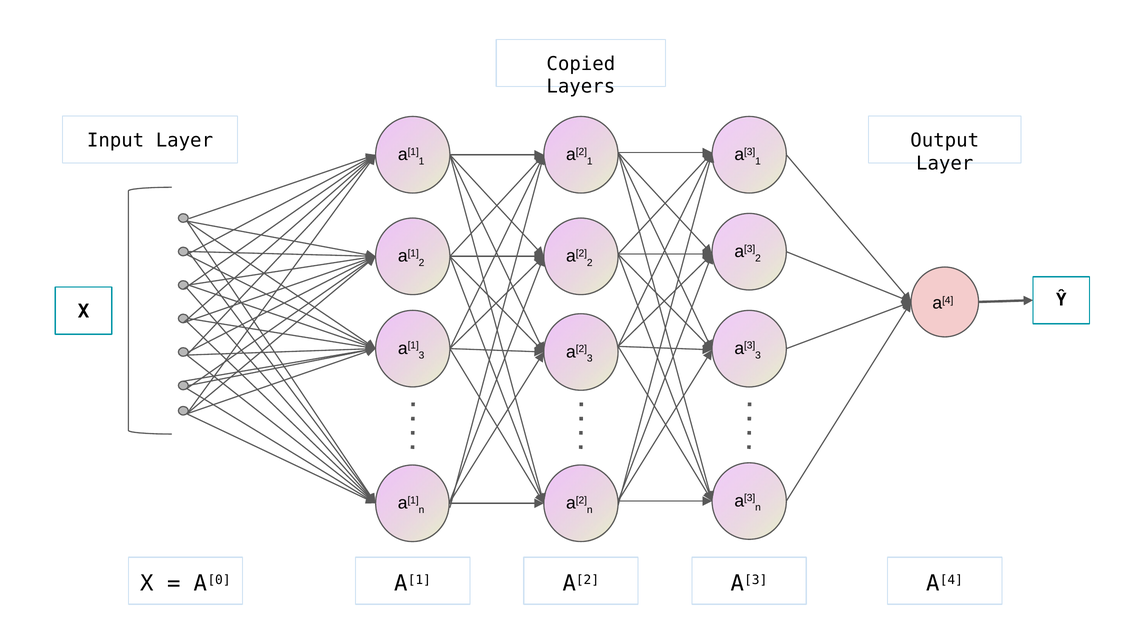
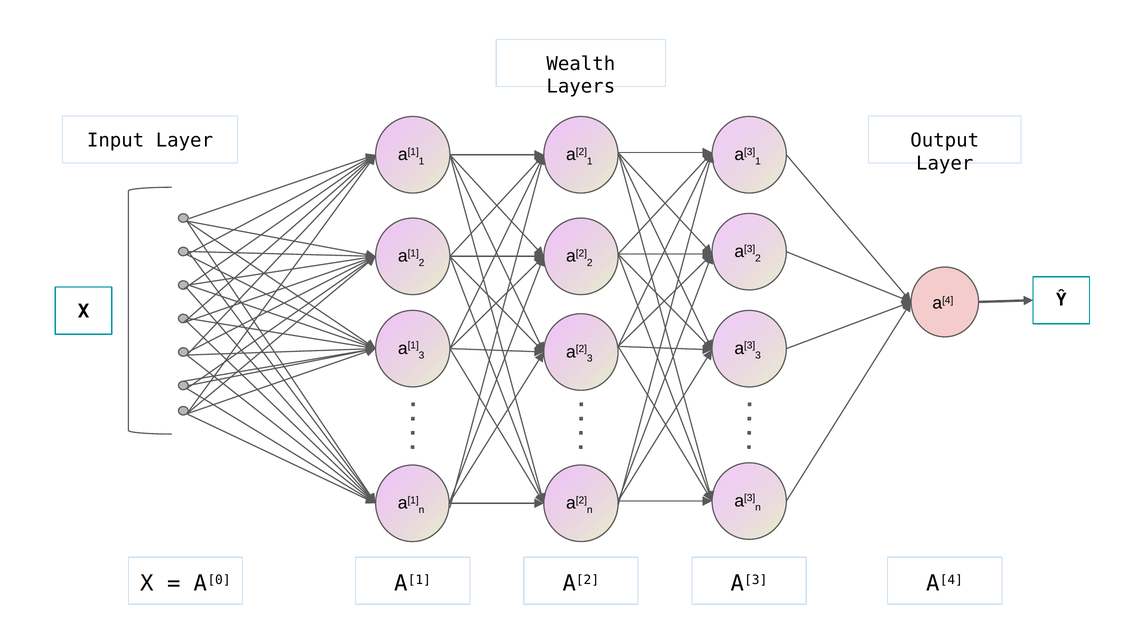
Copied: Copied -> Wealth
